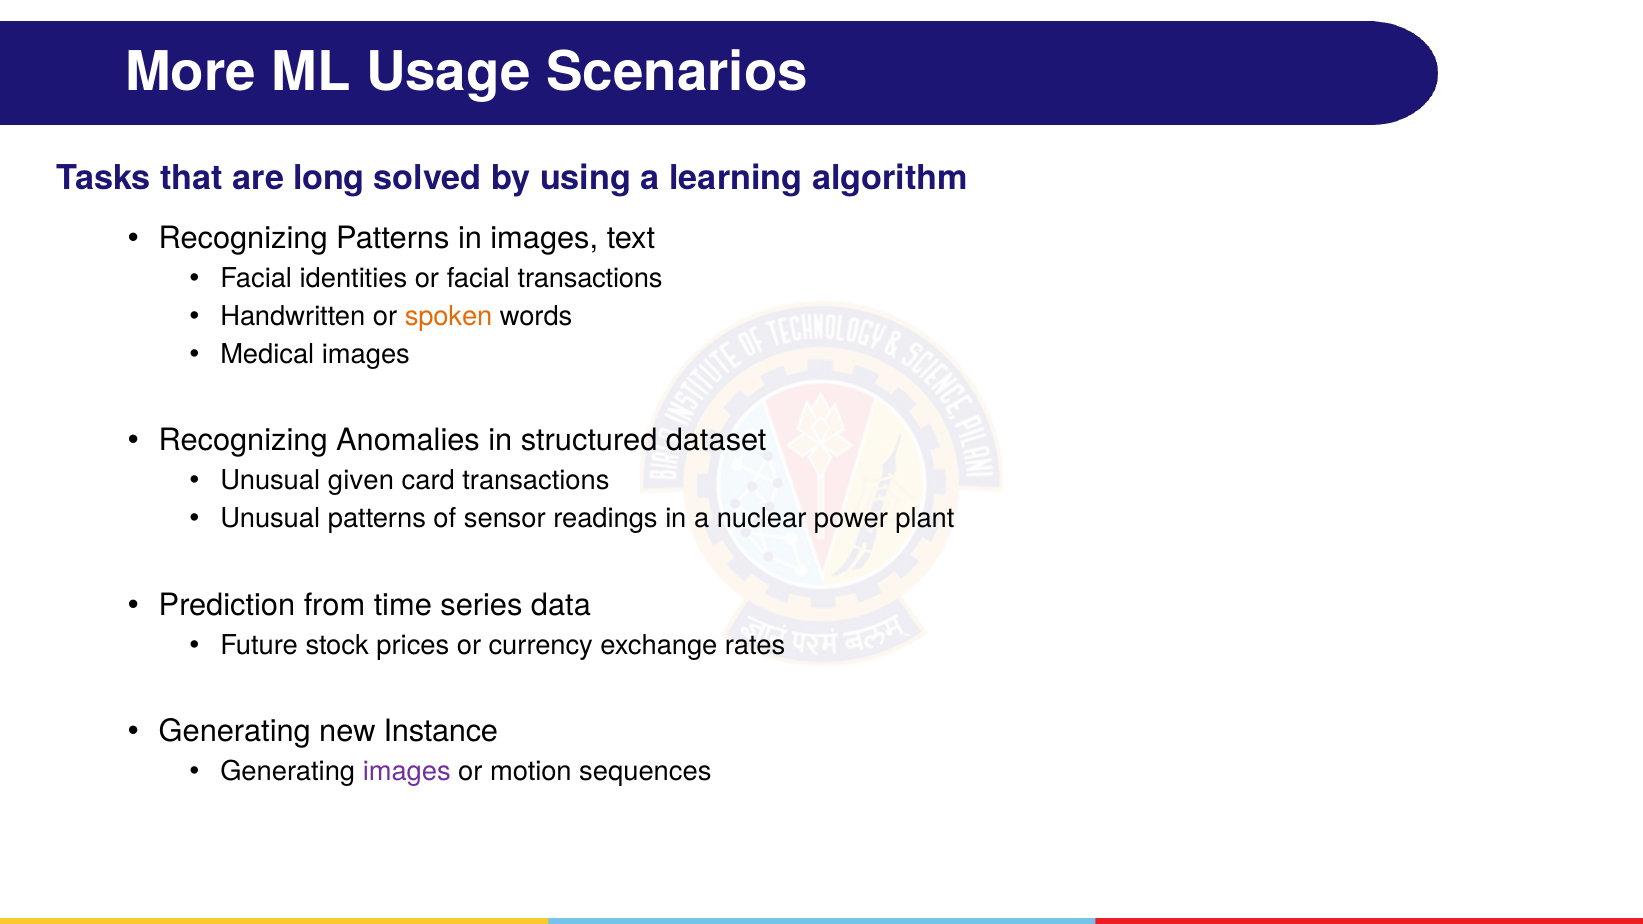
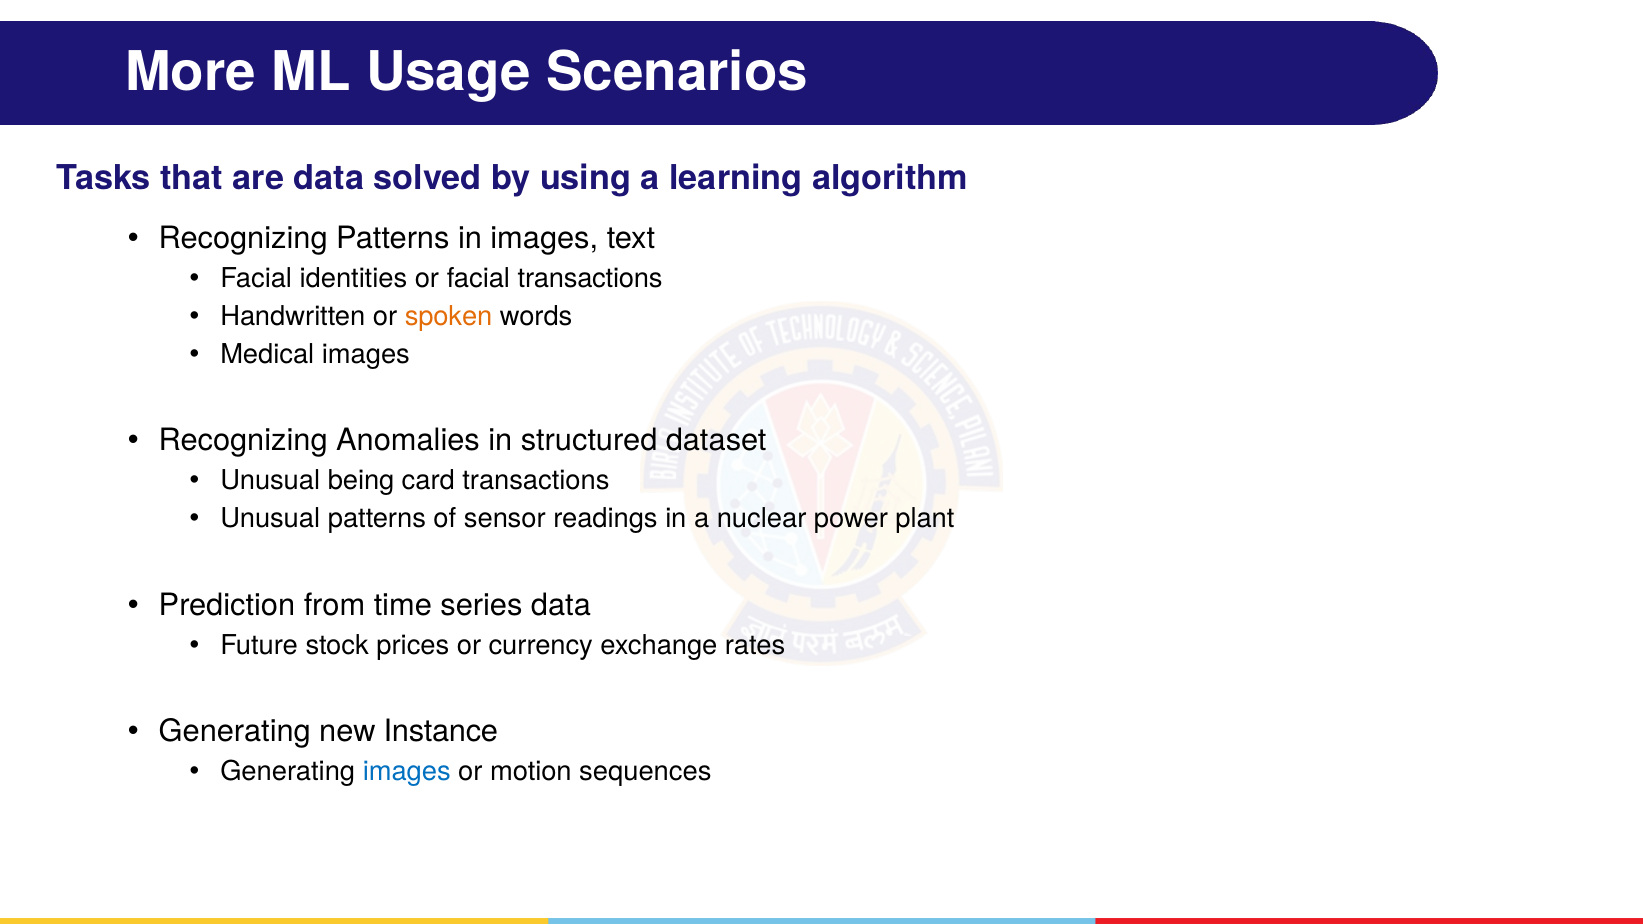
are long: long -> data
given: given -> being
images at (407, 772) colour: purple -> blue
